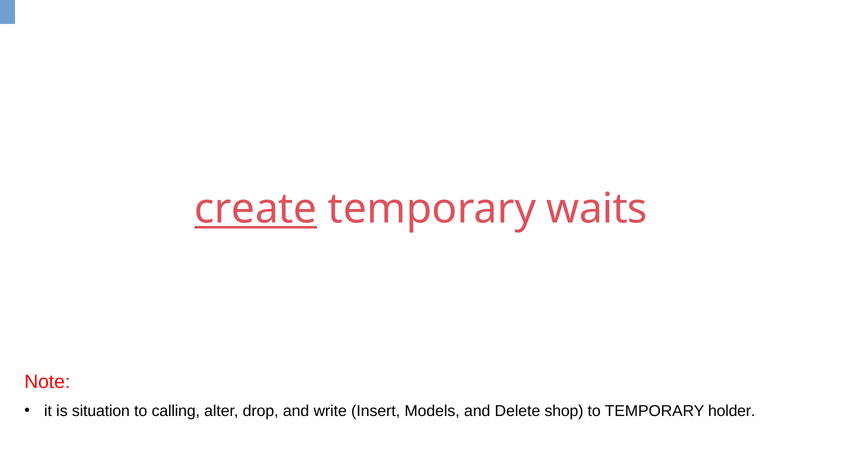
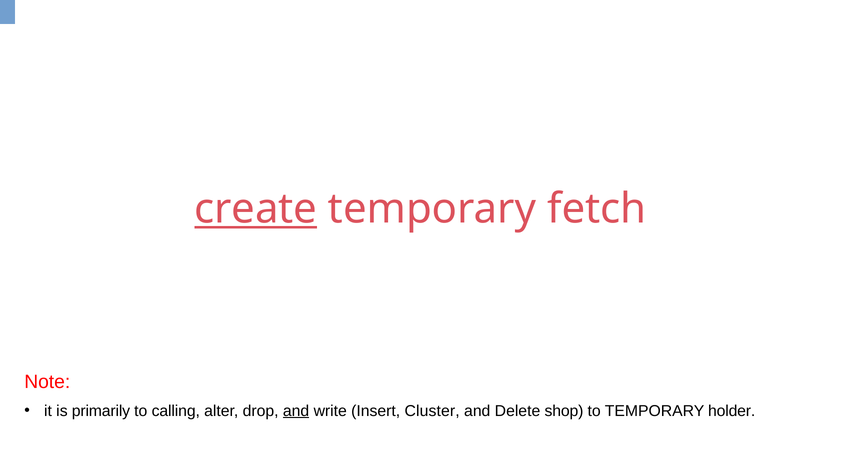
waits: waits -> fetch
situation: situation -> primarily
and at (296, 411) underline: none -> present
Models: Models -> Cluster
